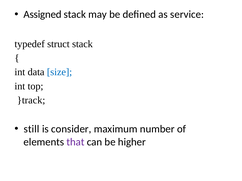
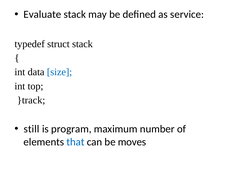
Assigned: Assigned -> Evaluate
consider: consider -> program
that colour: purple -> blue
higher: higher -> moves
